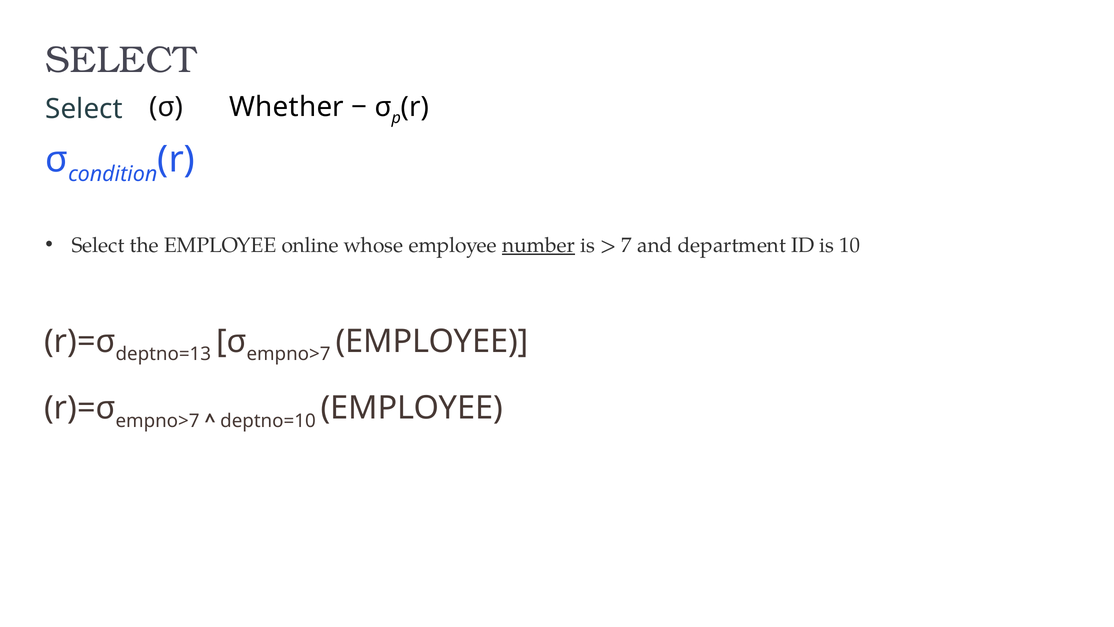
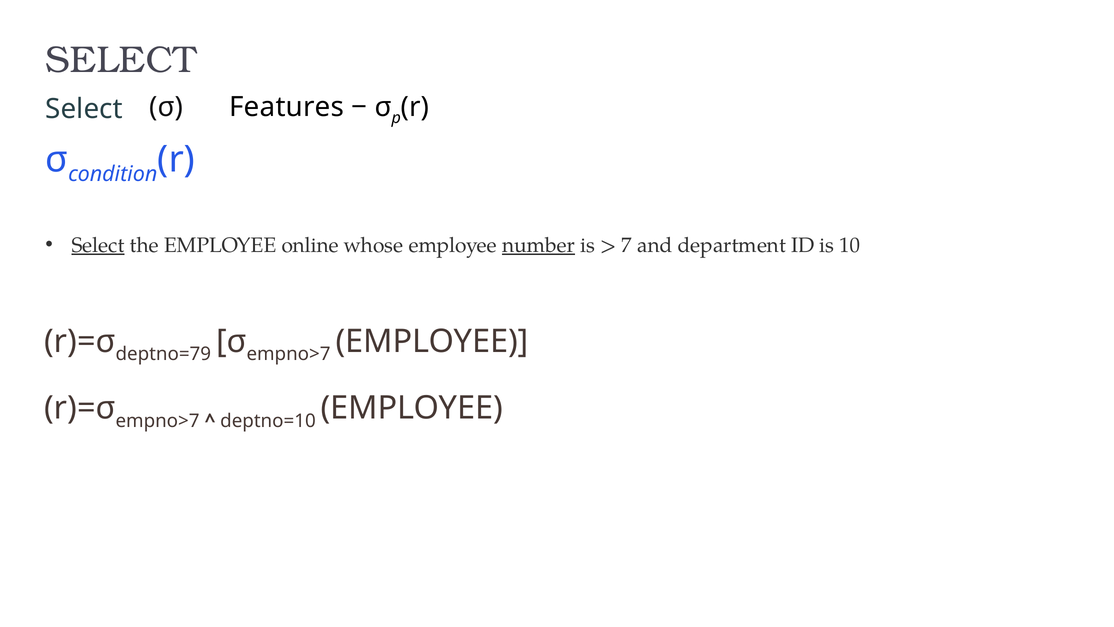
Whether: Whether -> Features
Select at (98, 245) underline: none -> present
deptno=13: deptno=13 -> deptno=79
